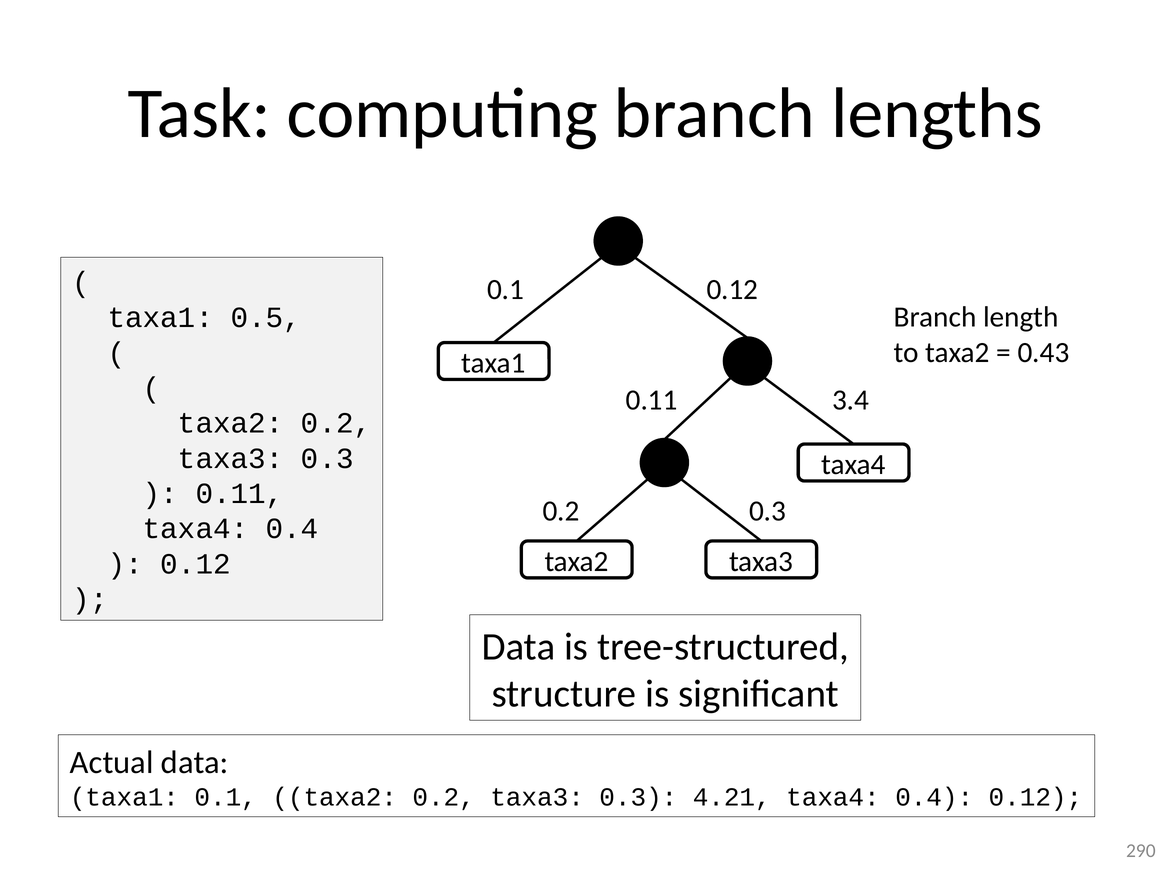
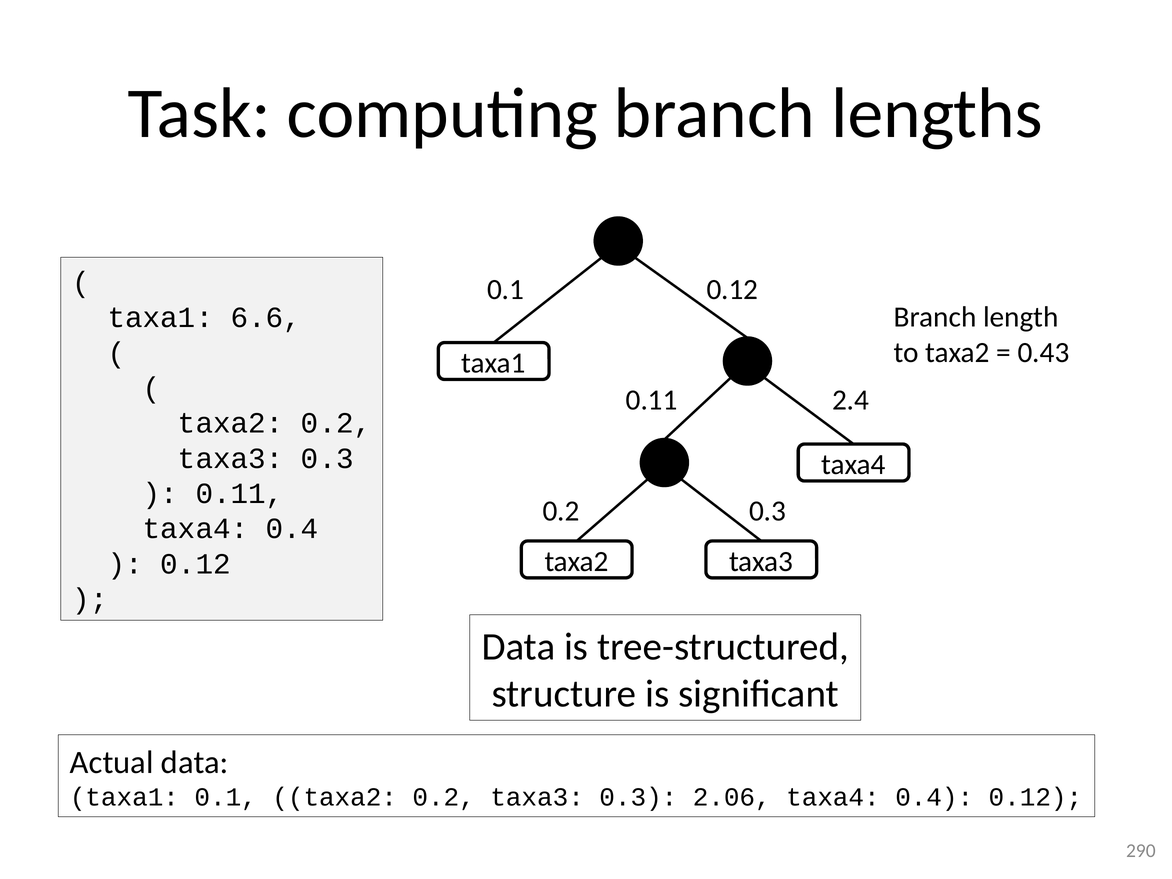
0.5: 0.5 -> 6.6
3.4: 3.4 -> 2.4
4.21: 4.21 -> 2.06
